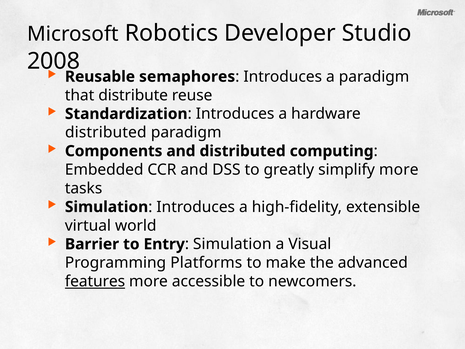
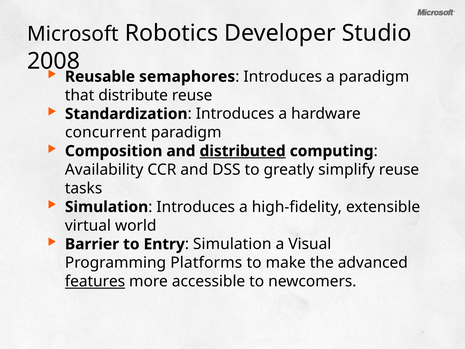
distributed at (106, 132): distributed -> concurrent
Components: Components -> Composition
distributed at (243, 151) underline: none -> present
Embedded: Embedded -> Availability
simplify more: more -> reuse
